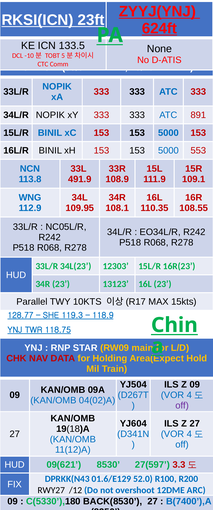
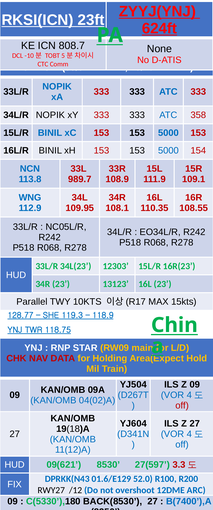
133.5: 133.5 -> 808.7
891: 891 -> 358
553: 553 -> 154
491.9: 491.9 -> 989.7
off at (182, 405) colour: purple -> red
